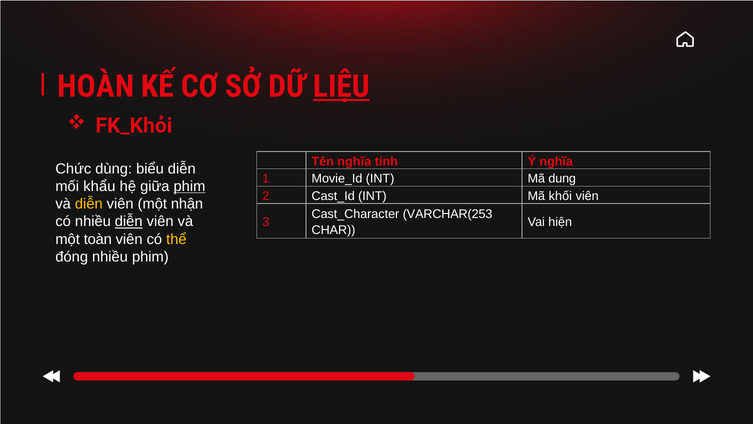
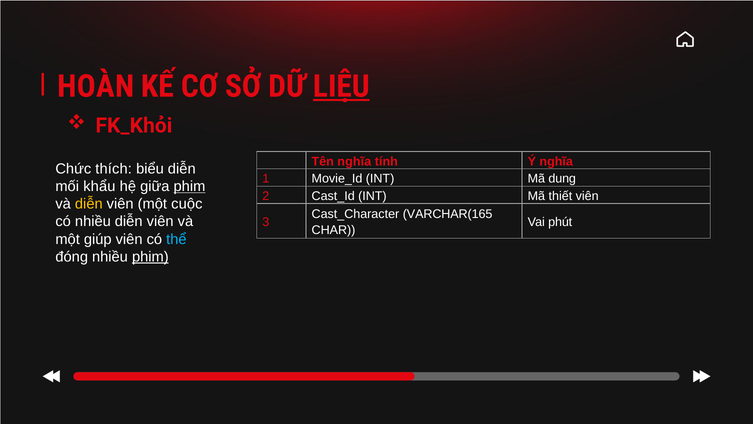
dùng: dùng -> thích
khối: khối -> thiết
nhận: nhận -> cuộc
VARCHAR(253: VARCHAR(253 -> VARCHAR(165
diễn at (129, 221) underline: present -> none
hiện: hiện -> phút
toàn: toàn -> giúp
thể colour: yellow -> light blue
phim at (150, 257) underline: none -> present
